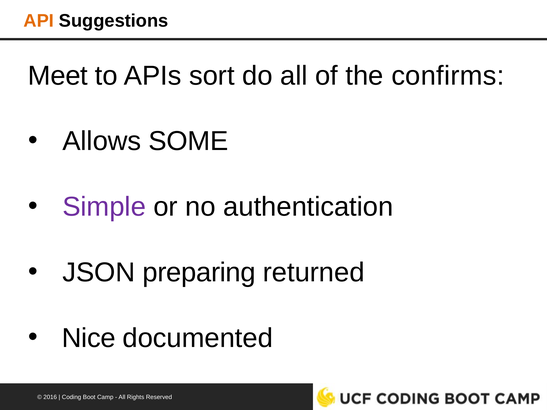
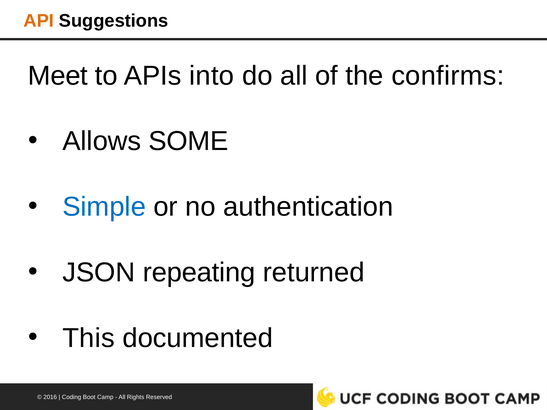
sort: sort -> into
Simple colour: purple -> blue
preparing: preparing -> repeating
Nice: Nice -> This
